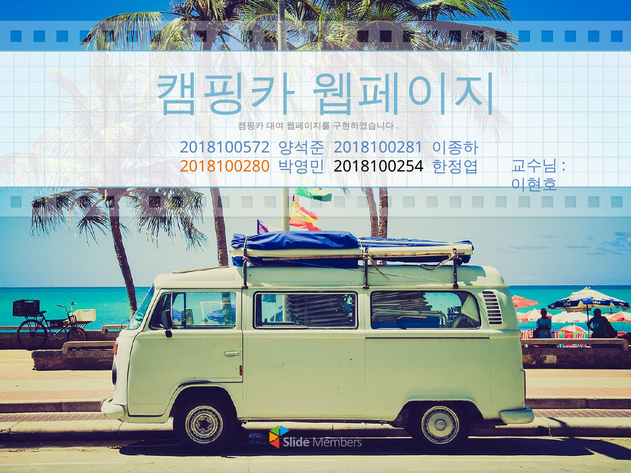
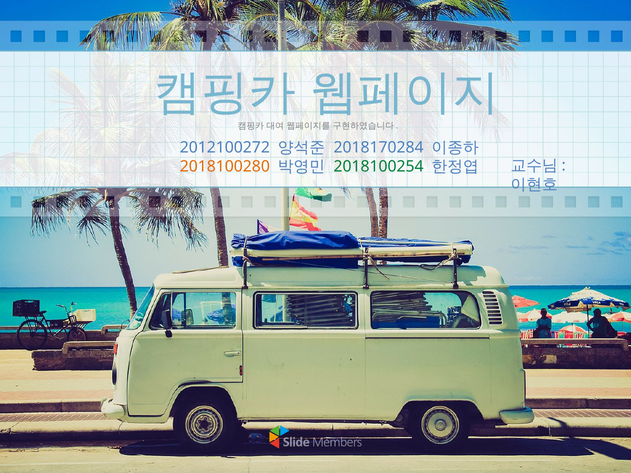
2018100572: 2018100572 -> 2012100272
2018100281: 2018100281 -> 2018170284
2018100254 colour: black -> green
